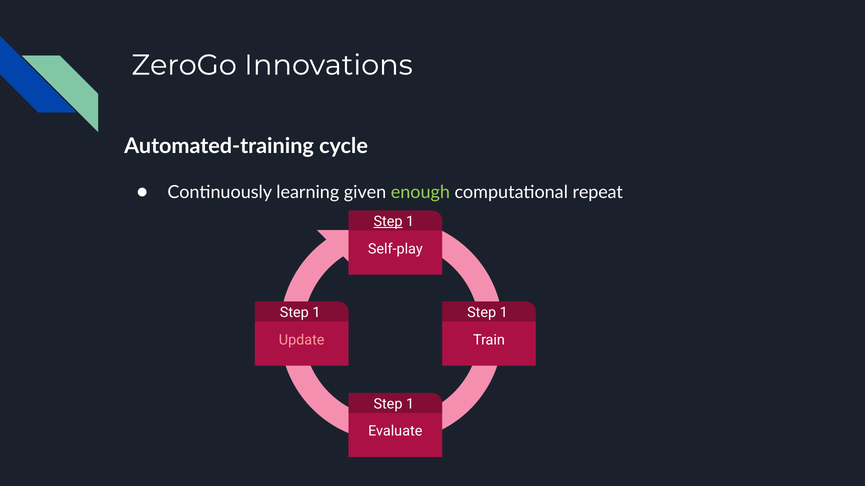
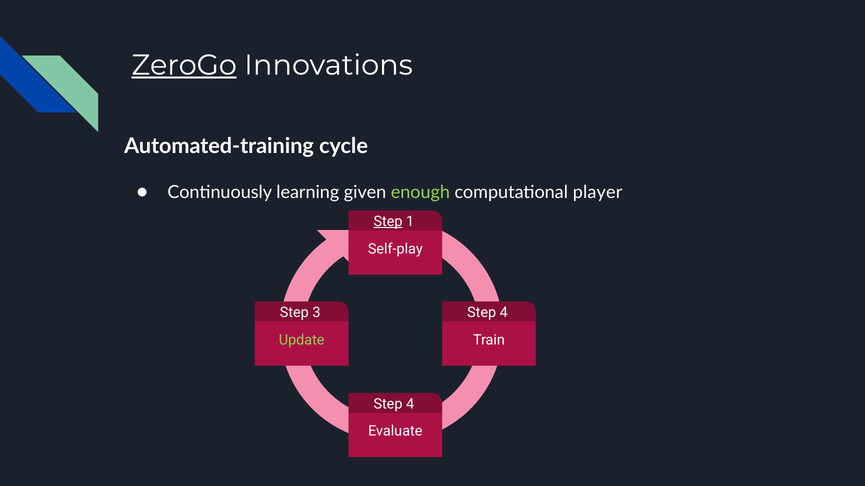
ZeroGo underline: none -> present
repeat: repeat -> player
1 at (316, 313): 1 -> 3
1 at (504, 313): 1 -> 4
Update colour: pink -> light green
1 at (410, 404): 1 -> 4
